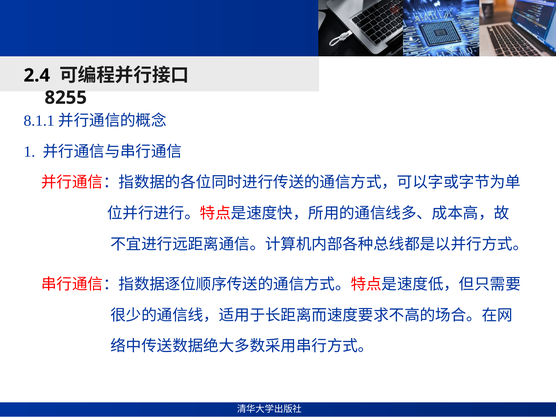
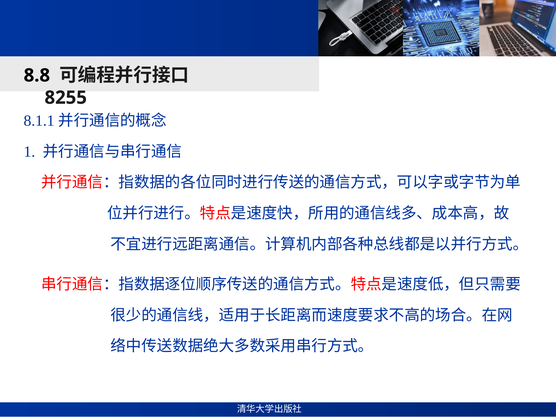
2.4: 2.4 -> 8.8
